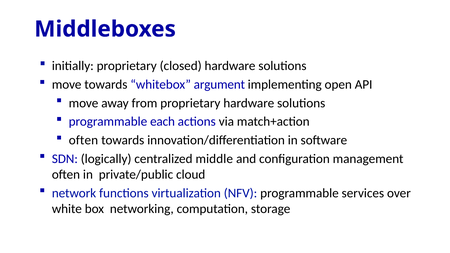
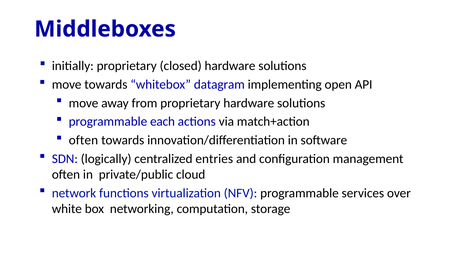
argument: argument -> datagram
middle: middle -> entries
